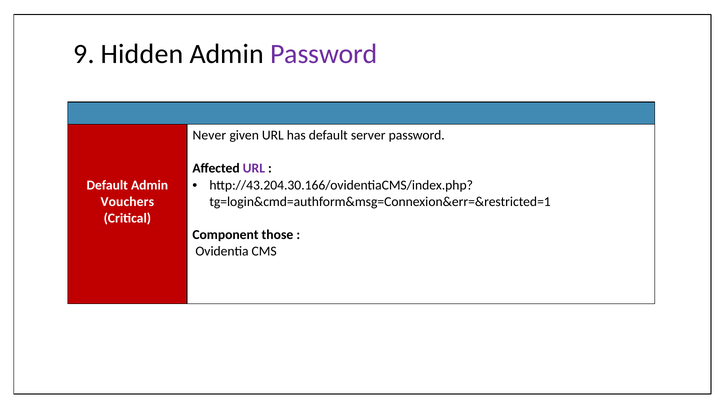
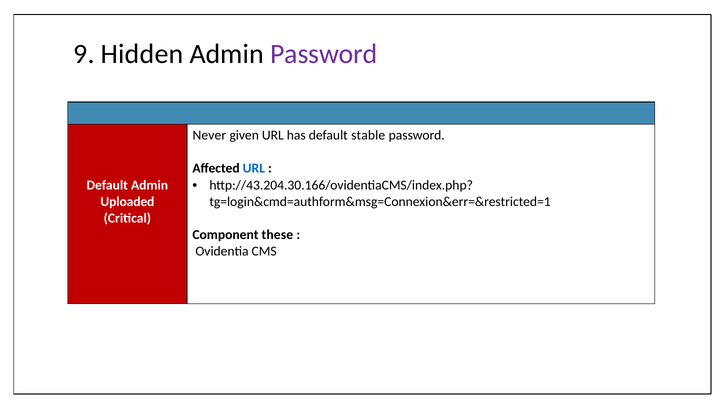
server: server -> stable
URL at (254, 168) colour: purple -> blue
Vouchers: Vouchers -> Uploaded
those: those -> these
